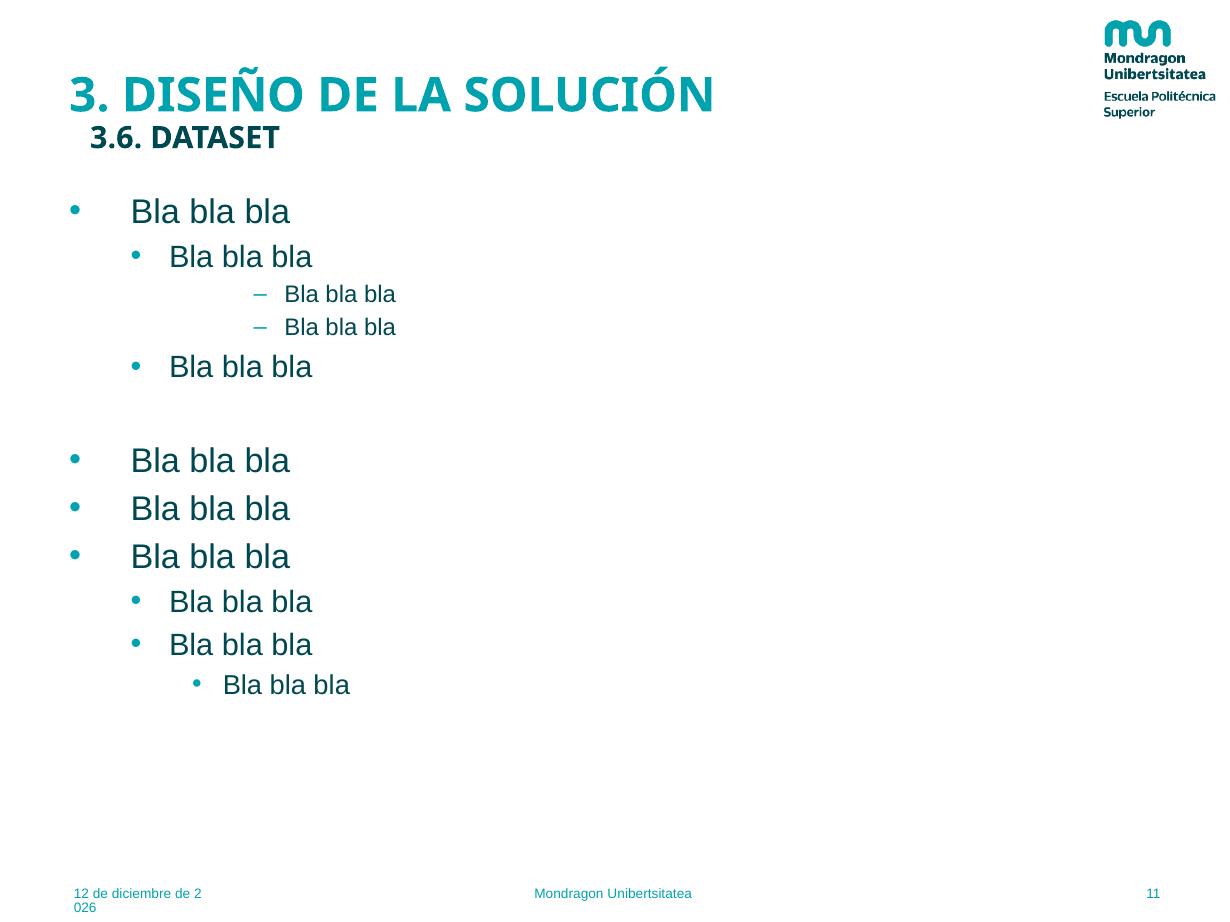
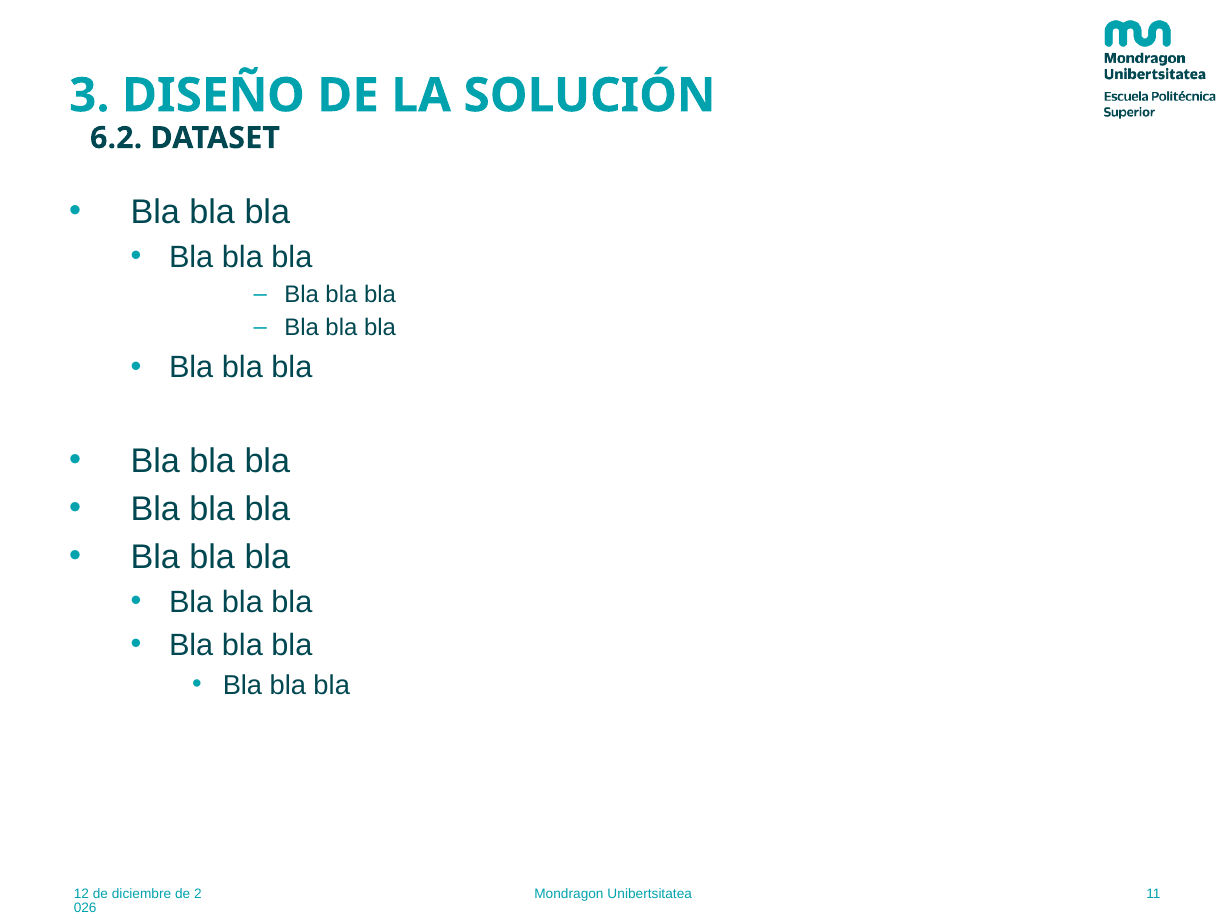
3.6: 3.6 -> 6.2
